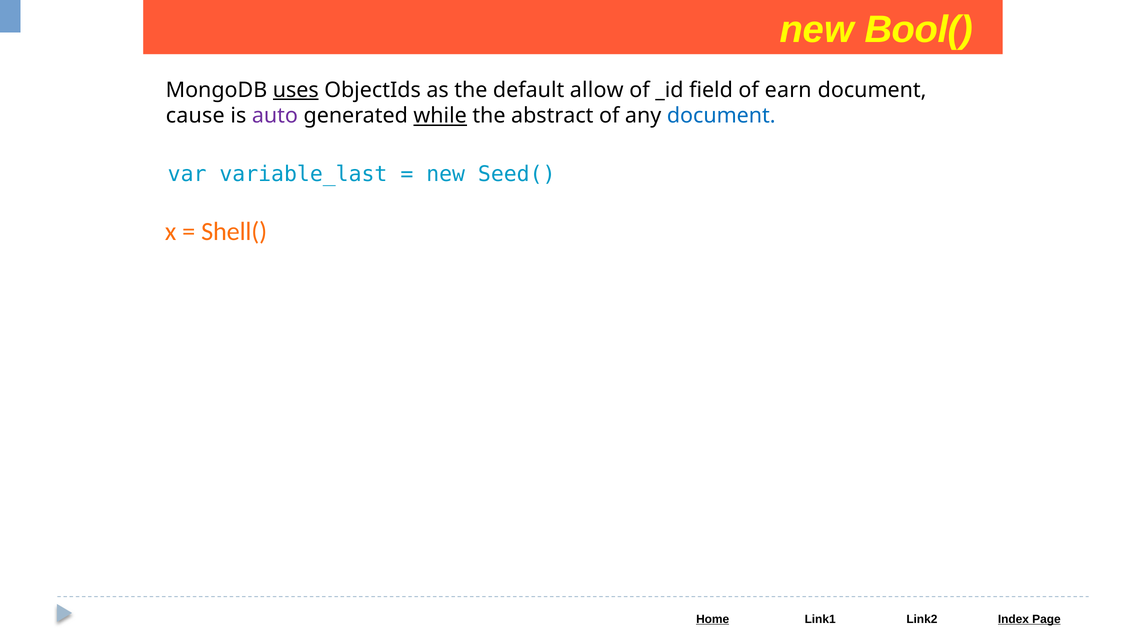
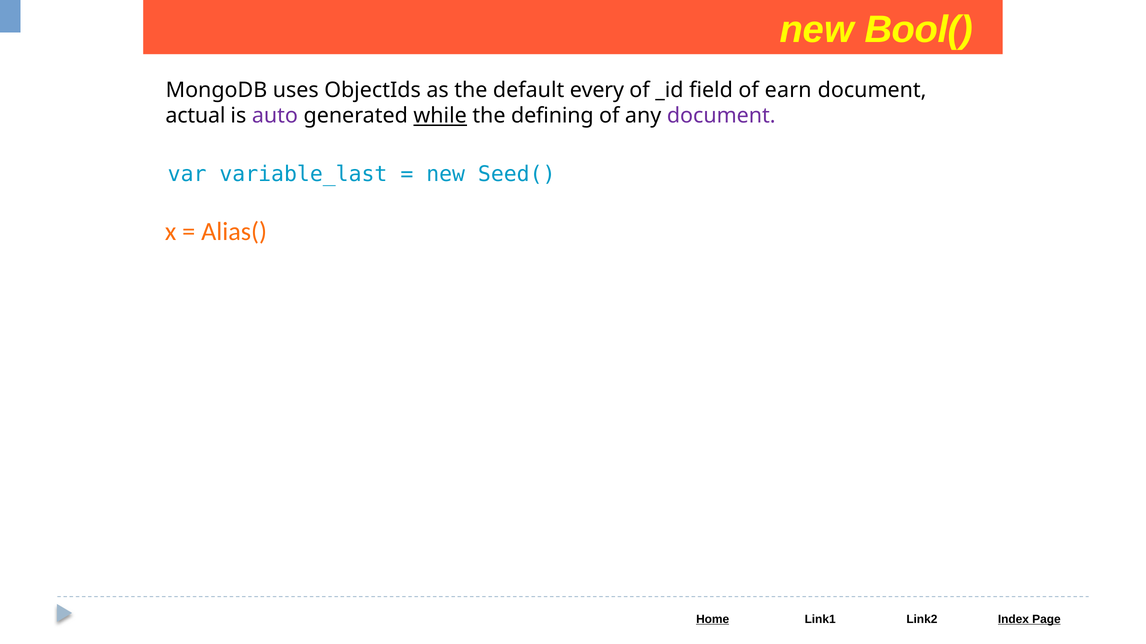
uses underline: present -> none
allow: allow -> every
cause: cause -> actual
abstract: abstract -> defining
document at (721, 116) colour: blue -> purple
Shell(: Shell( -> Alias(
